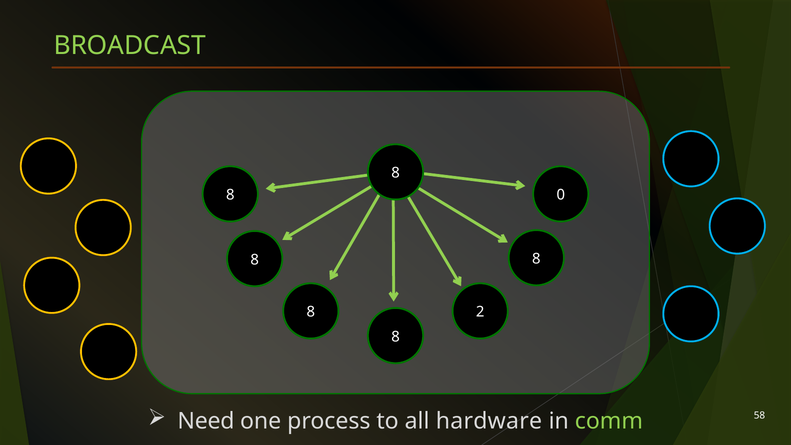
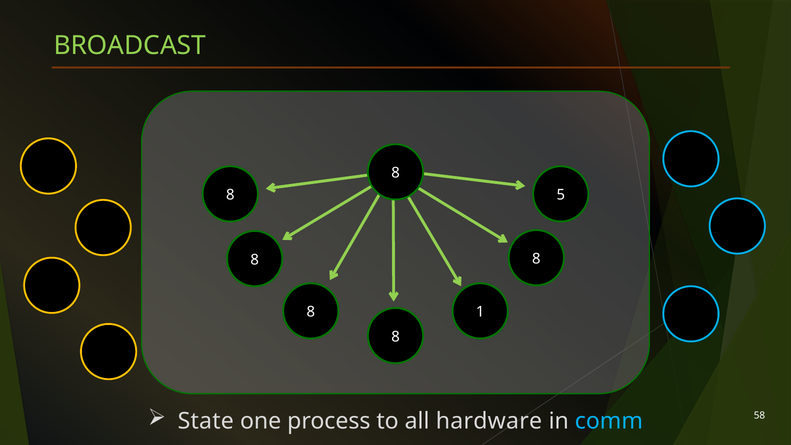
0: 0 -> 5
2: 2 -> 1
Need: Need -> State
comm colour: light green -> light blue
